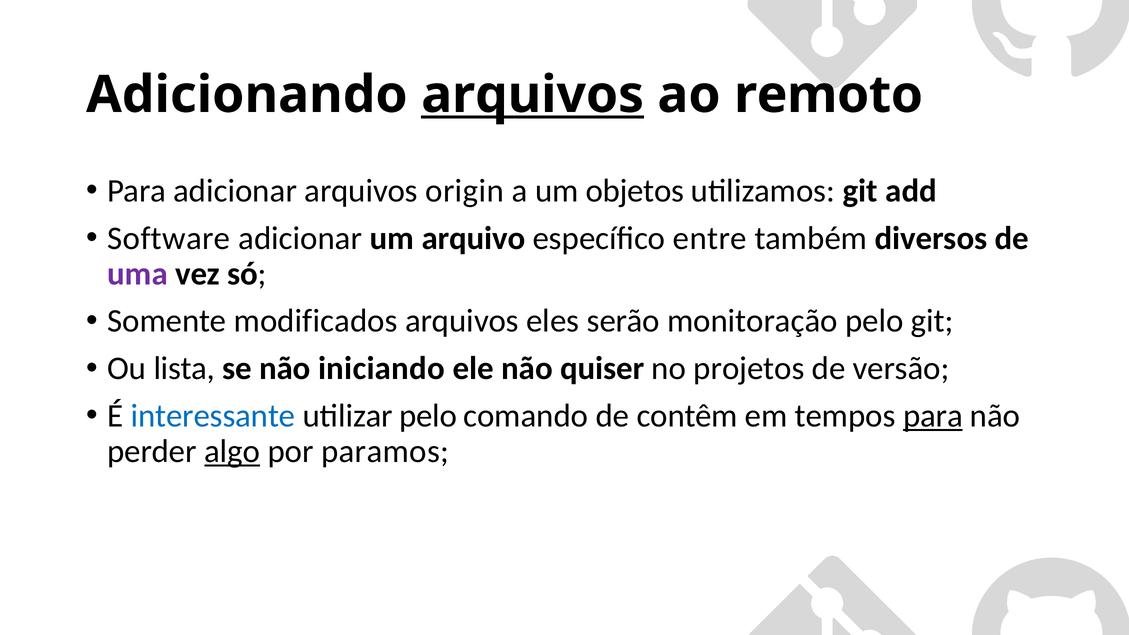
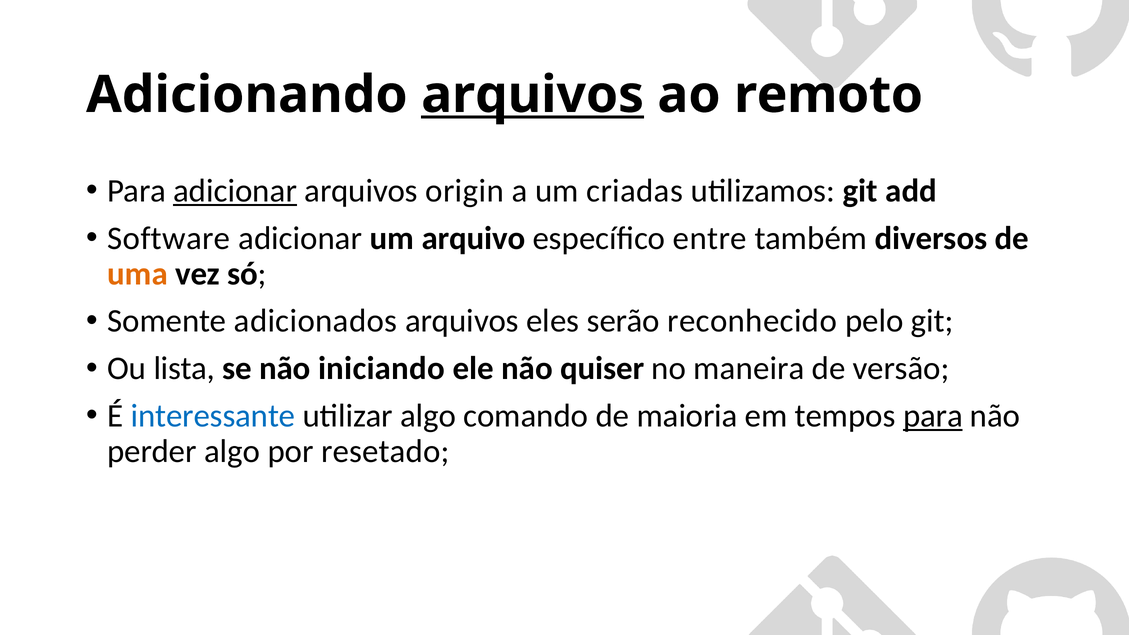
adicionar at (235, 191) underline: none -> present
objetos: objetos -> criadas
uma colour: purple -> orange
modificados: modificados -> adicionados
monitoração: monitoração -> reconhecido
projetos: projetos -> maneira
utilizar pelo: pelo -> algo
contêm: contêm -> maioria
algo at (232, 451) underline: present -> none
paramos: paramos -> resetado
